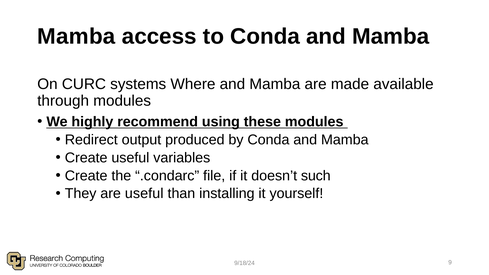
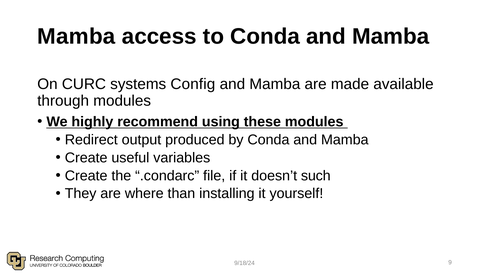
Where: Where -> Config
are useful: useful -> where
